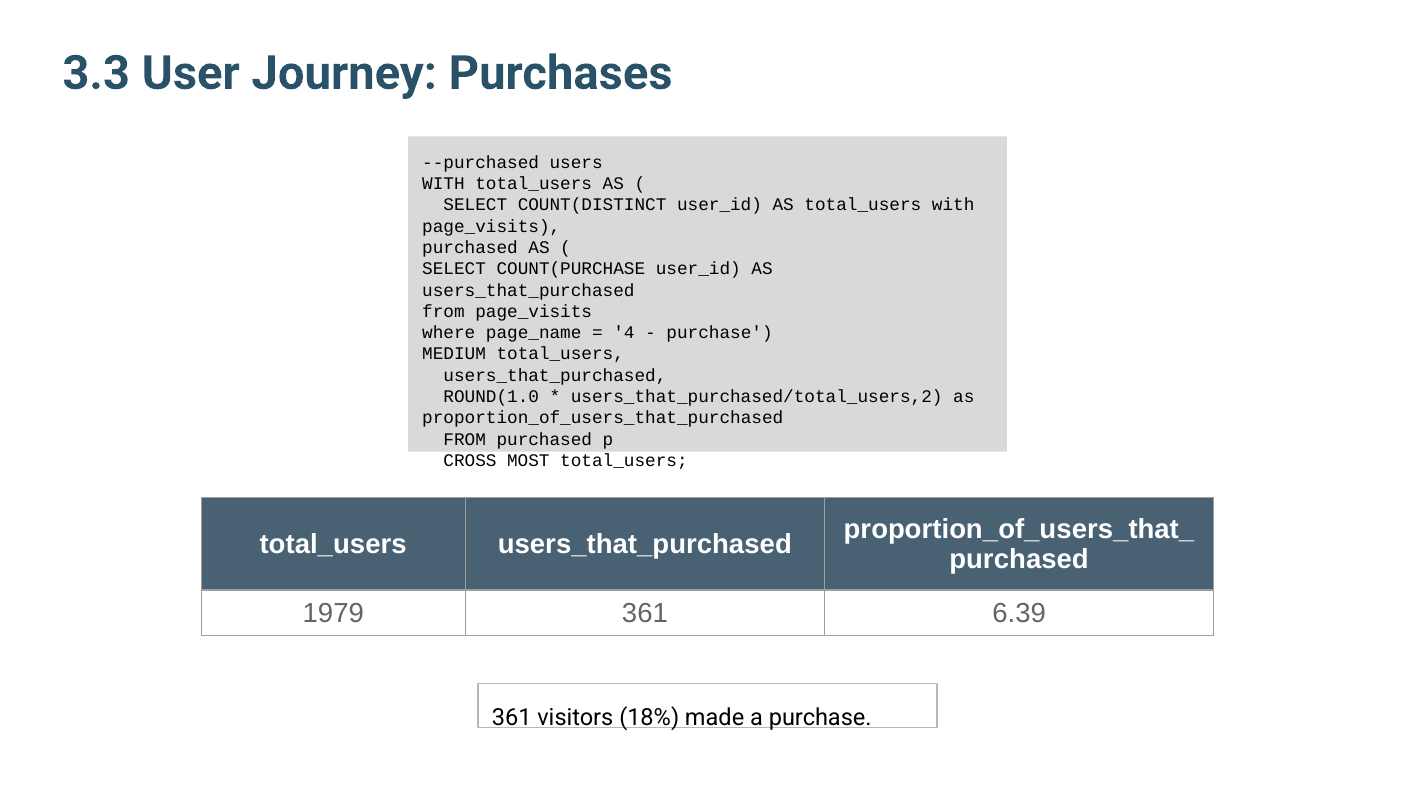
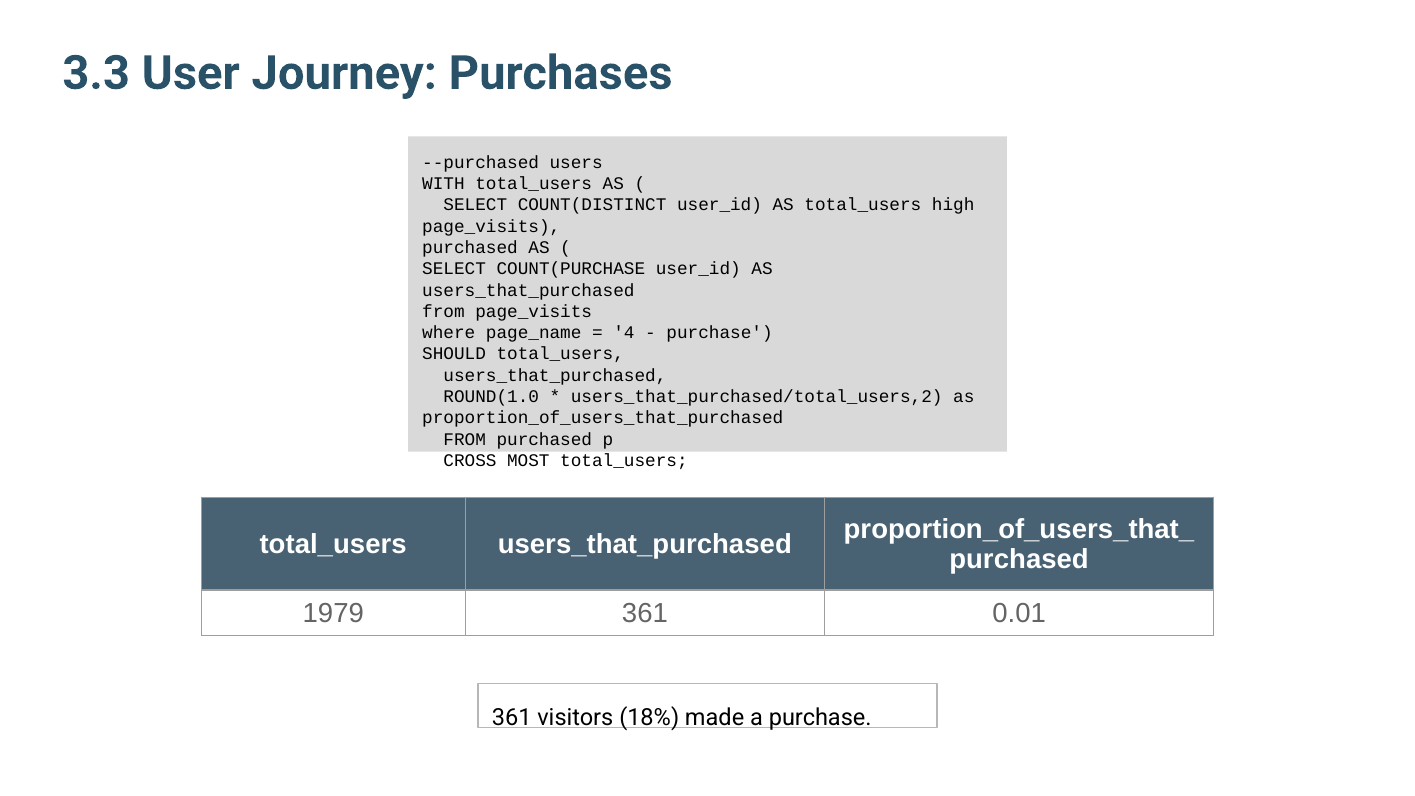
total_users with: with -> high
MEDIUM: MEDIUM -> SHOULD
6.39: 6.39 -> 0.01
